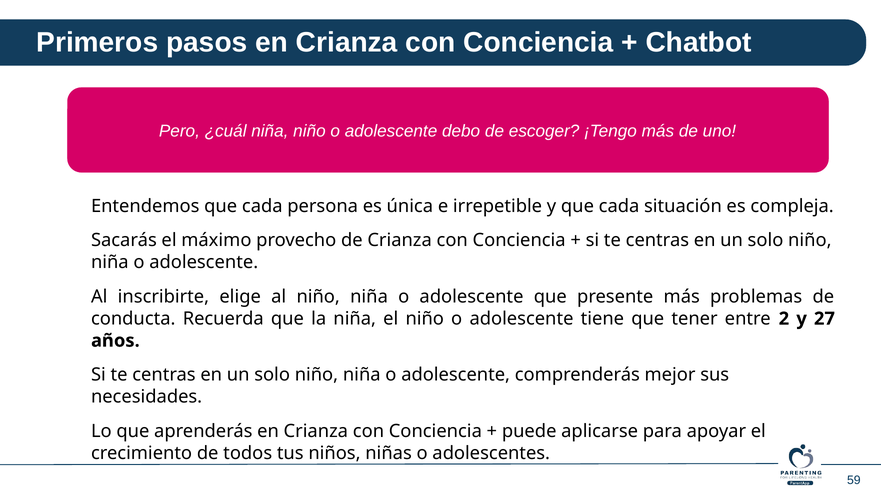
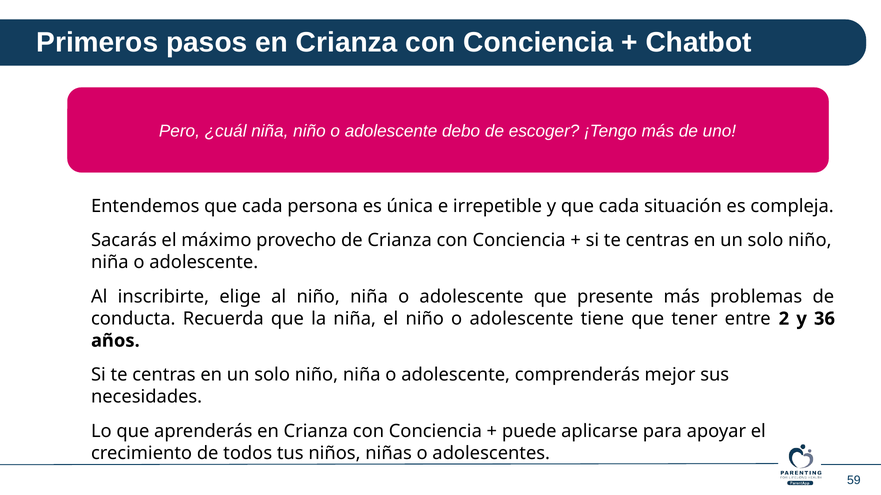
27: 27 -> 36
